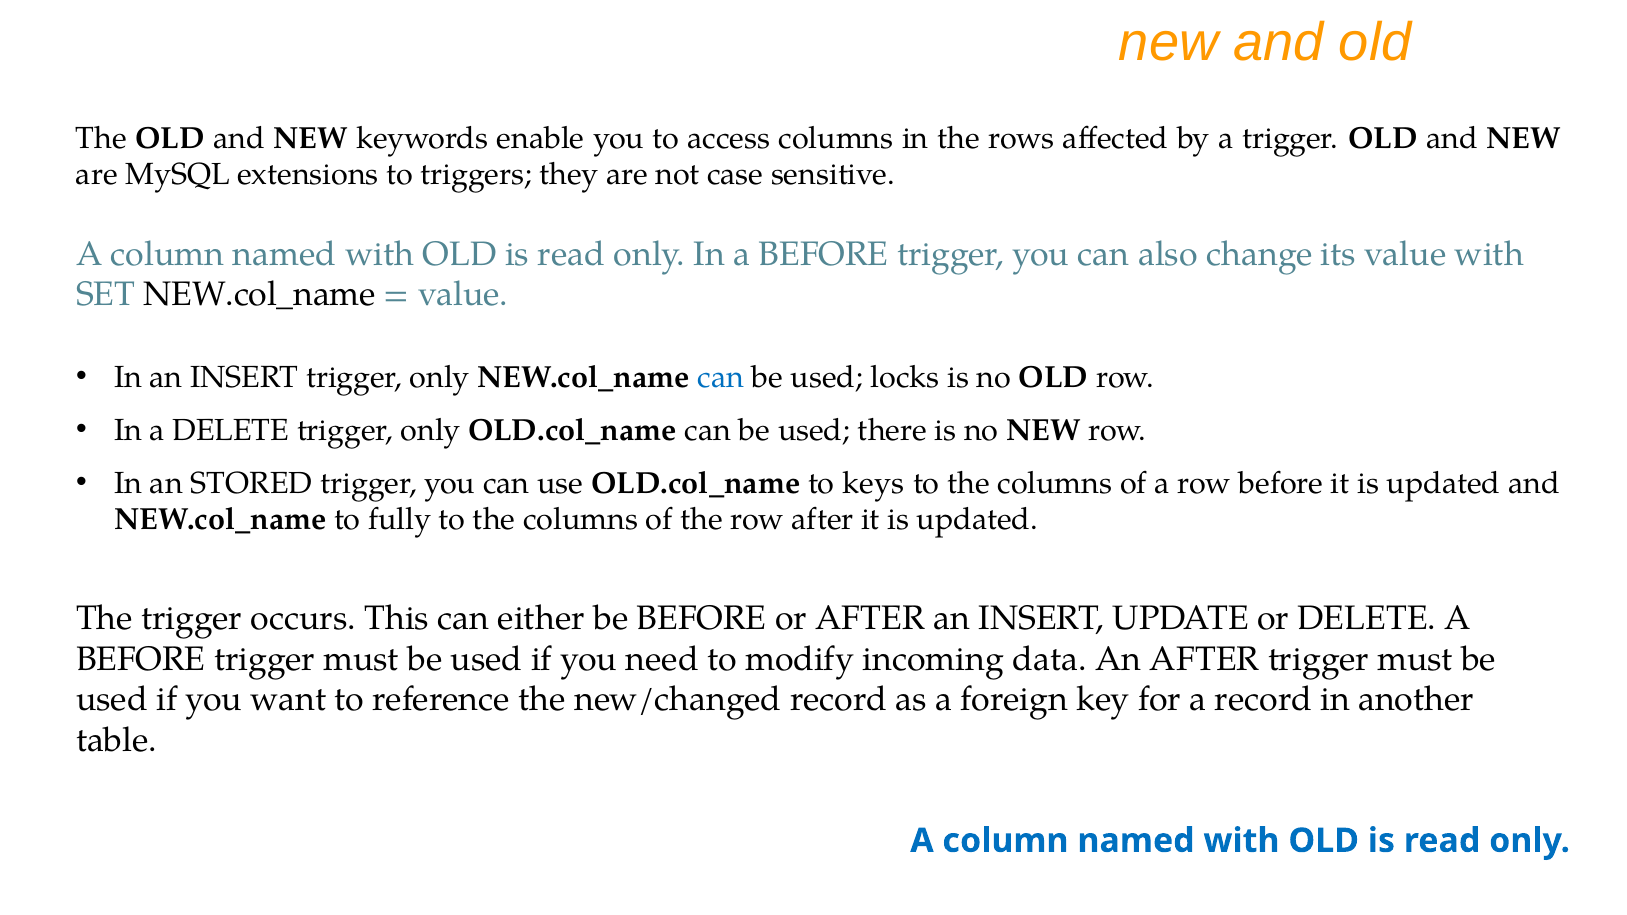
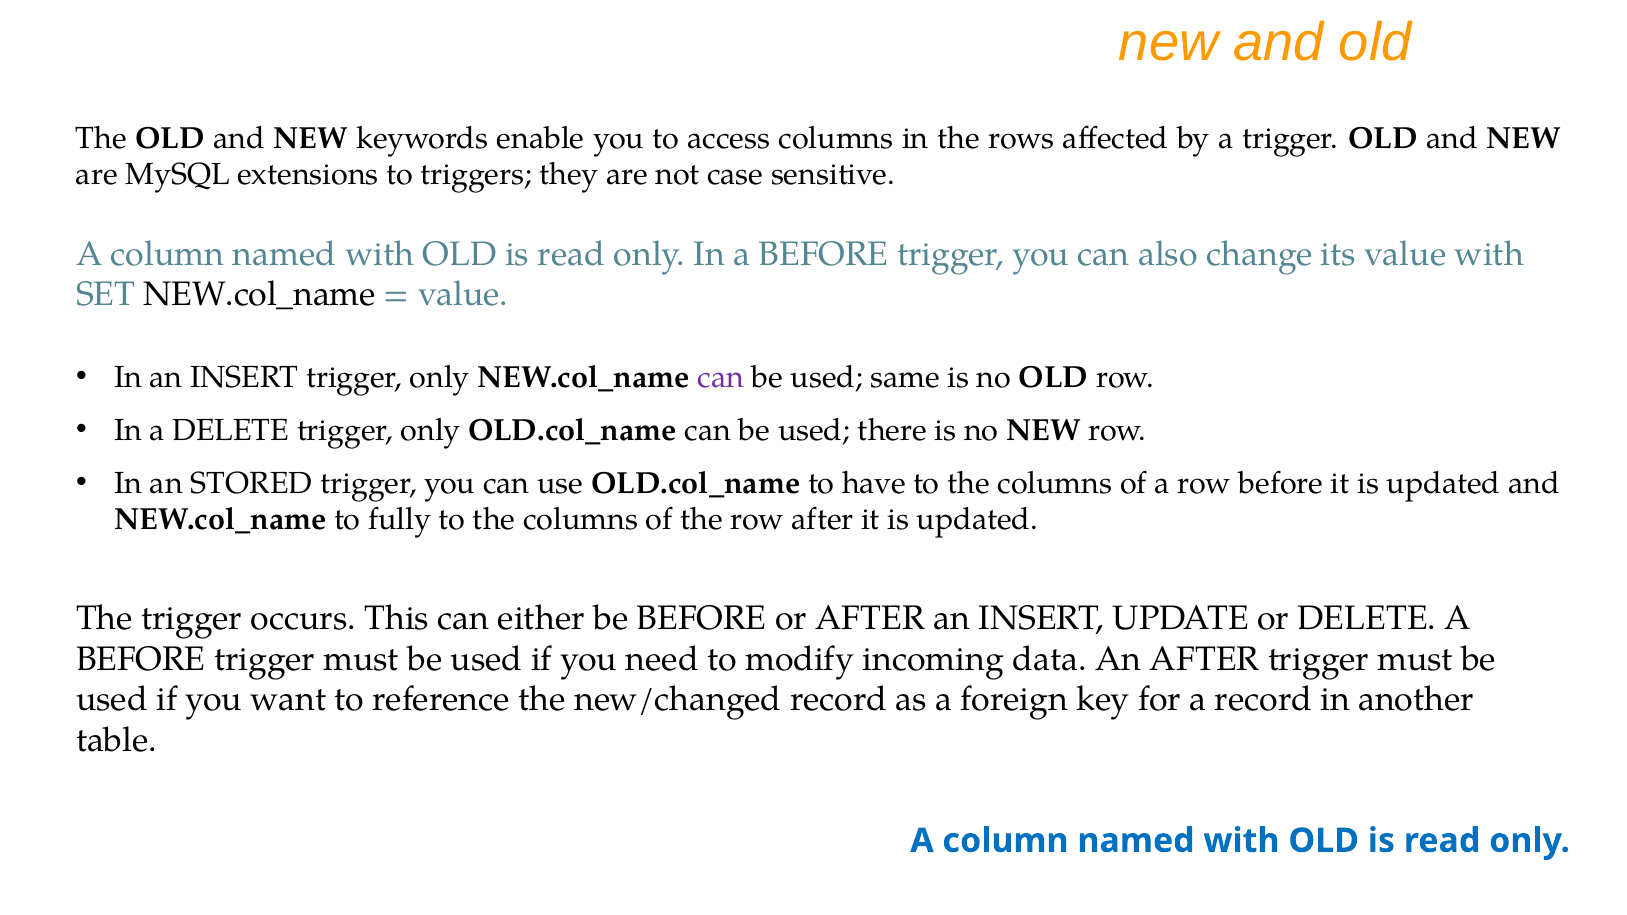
can at (721, 377) colour: blue -> purple
locks: locks -> same
keys: keys -> have
